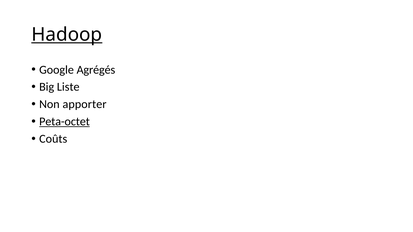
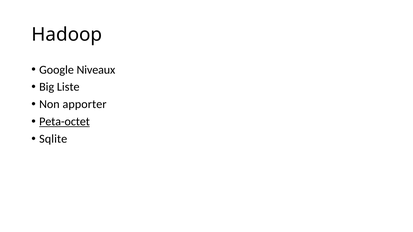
Hadoop underline: present -> none
Agrégés: Agrégés -> Niveaux
Coûts: Coûts -> Sqlite
